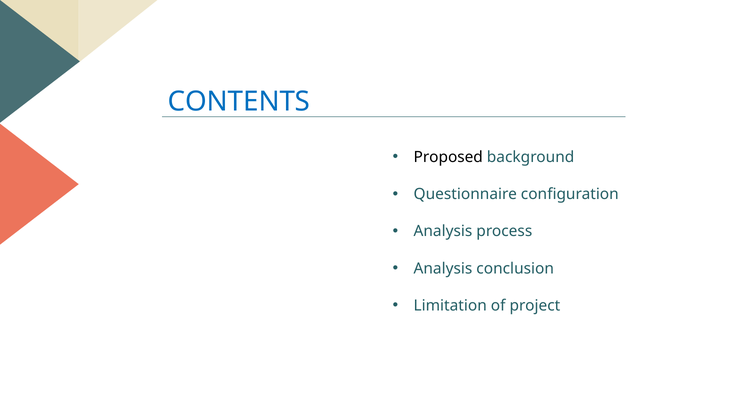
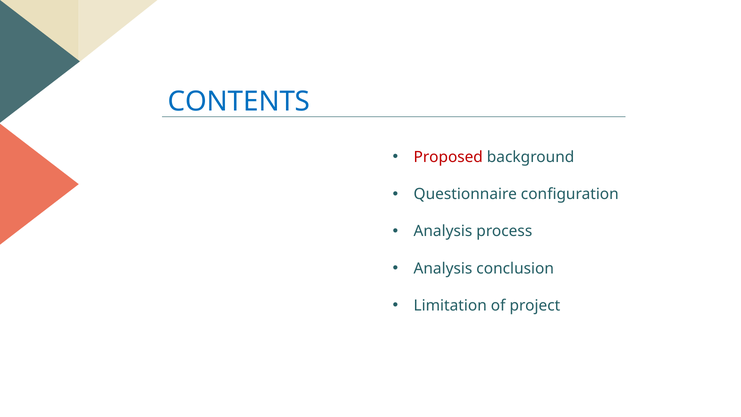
Proposed colour: black -> red
